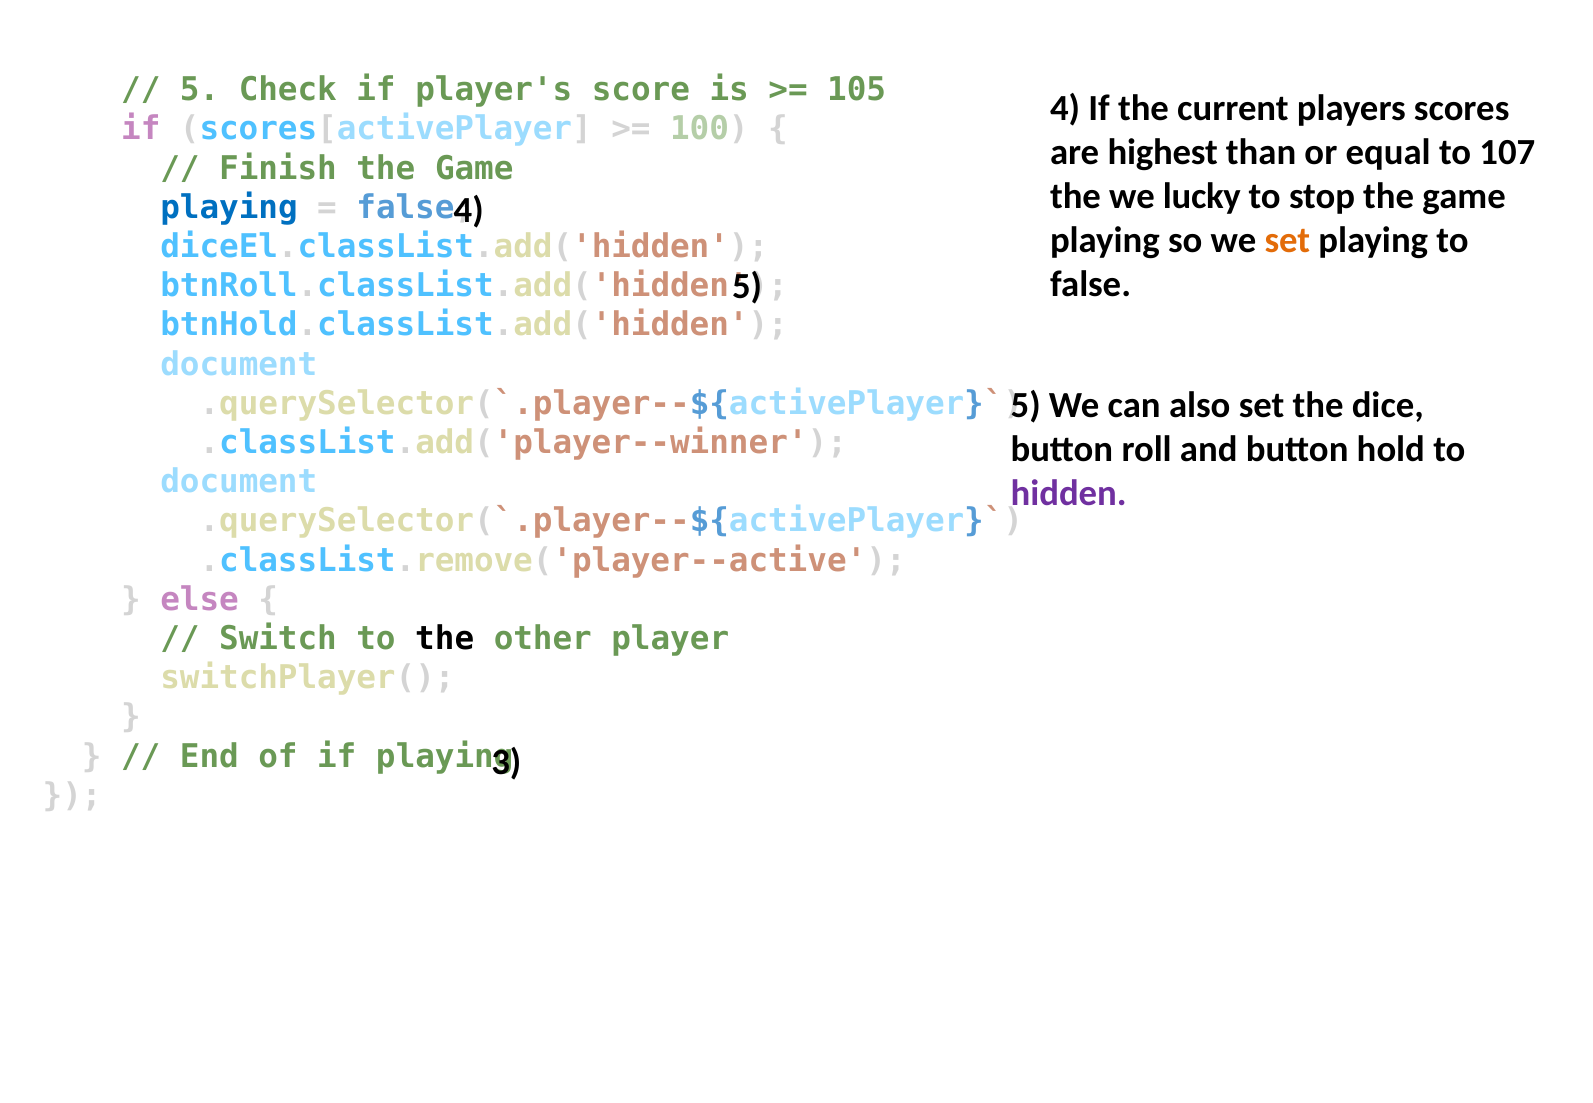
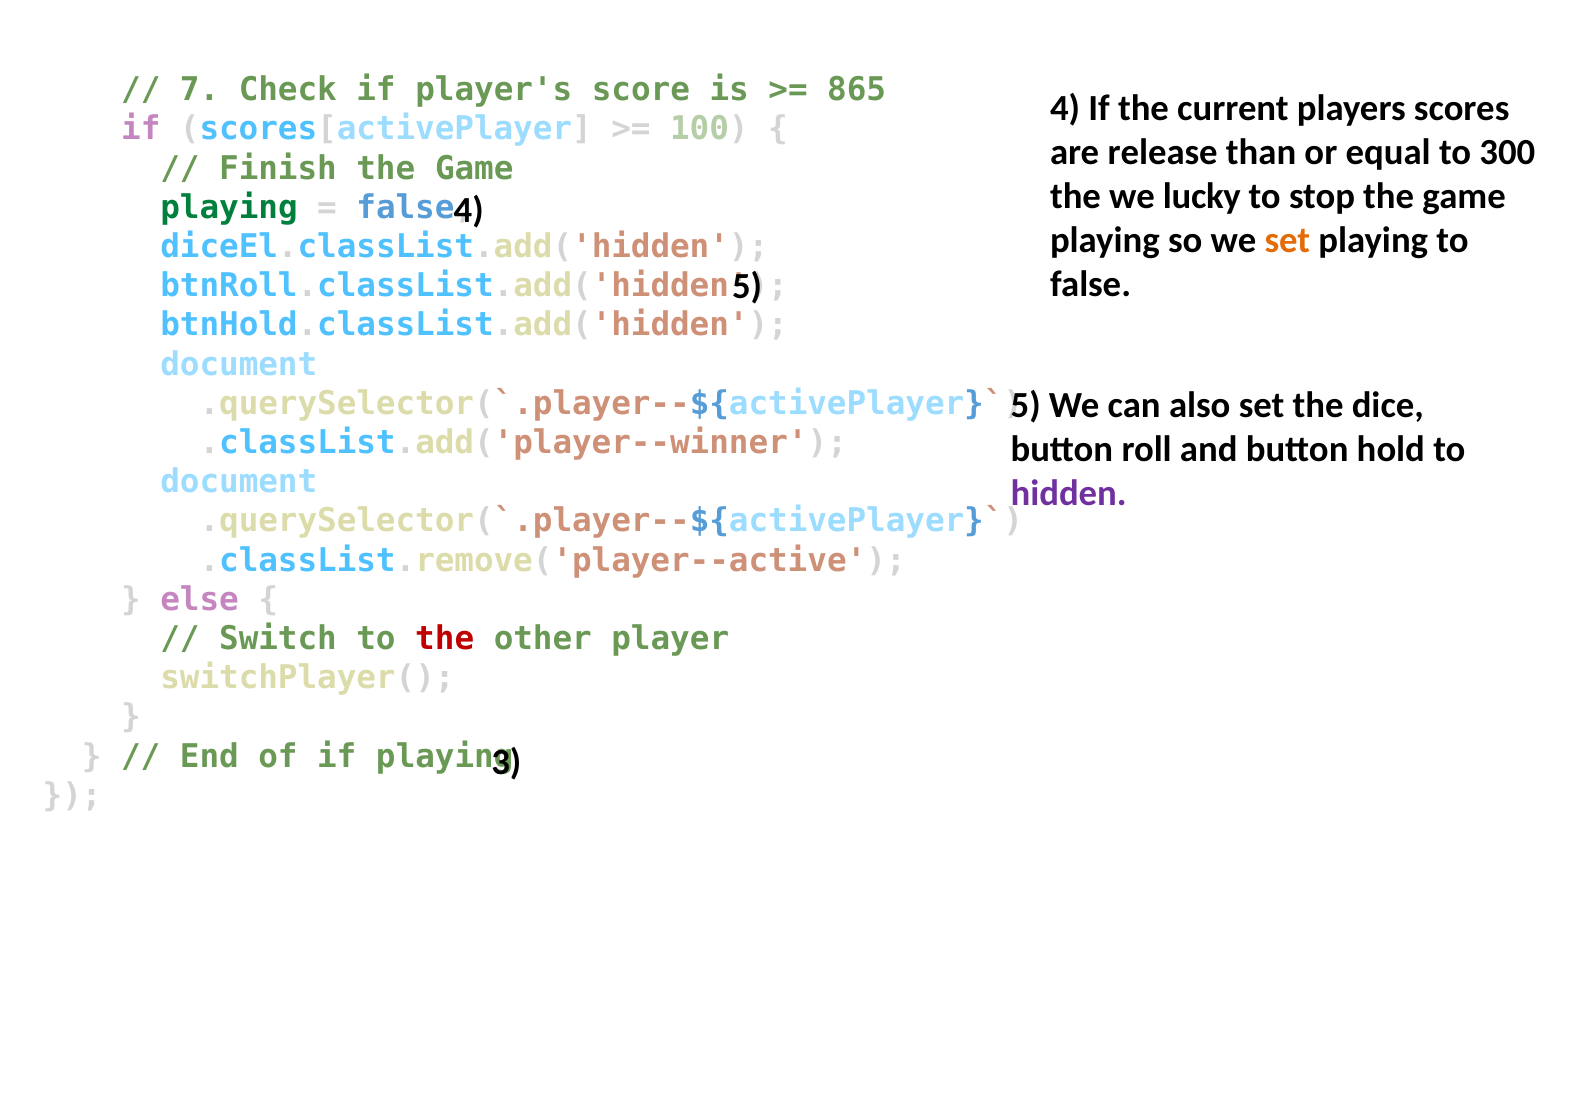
5 at (200, 90): 5 -> 7
105: 105 -> 865
highest: highest -> release
107: 107 -> 300
playing at (229, 208) colour: blue -> green
the at (445, 639) colour: black -> red
